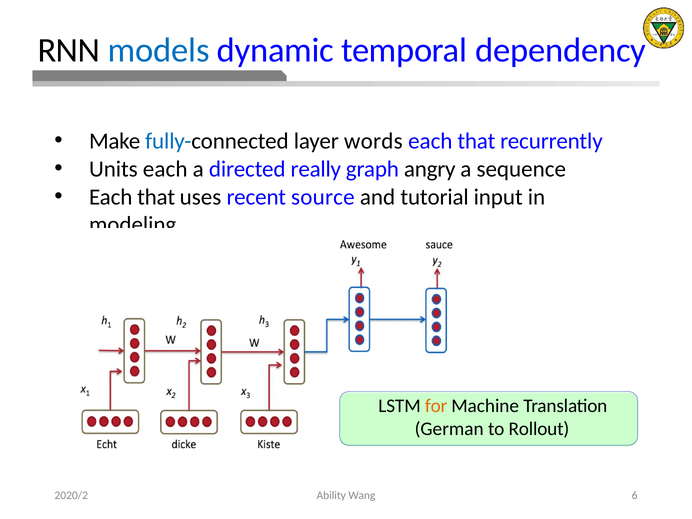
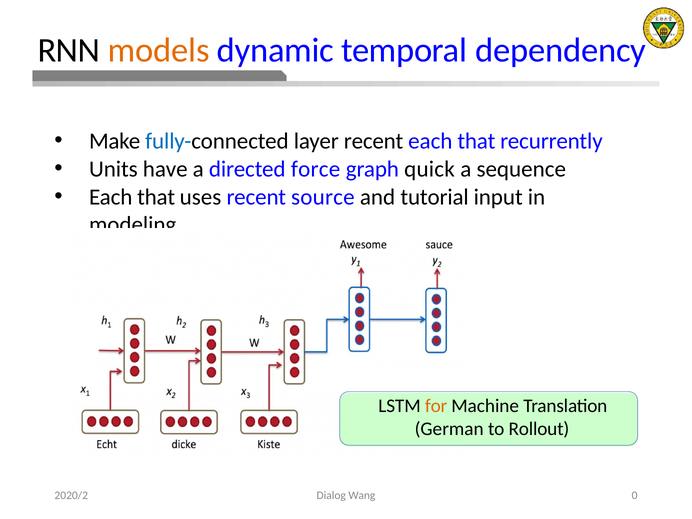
models colour: blue -> orange
layer words: words -> recent
Units each: each -> have
really: really -> force
angry: angry -> quick
Ability: Ability -> Dialog
6: 6 -> 0
